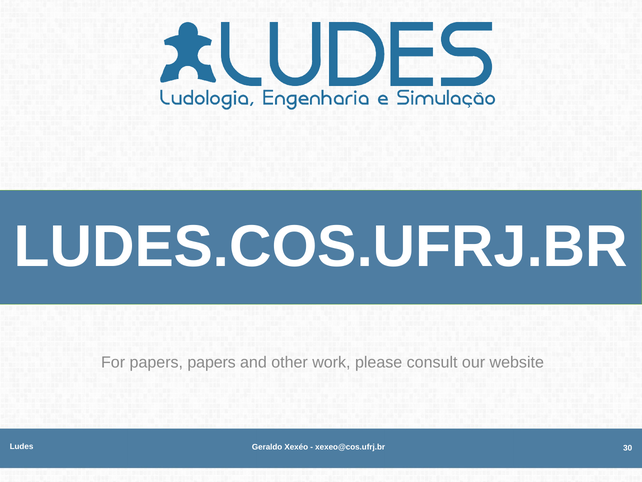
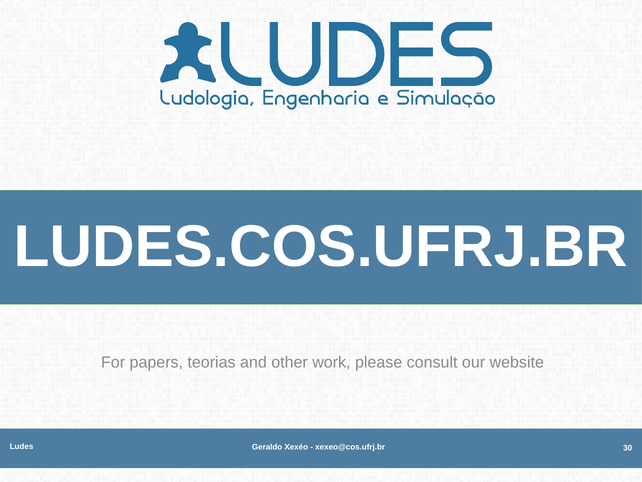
papers papers: papers -> teorias
